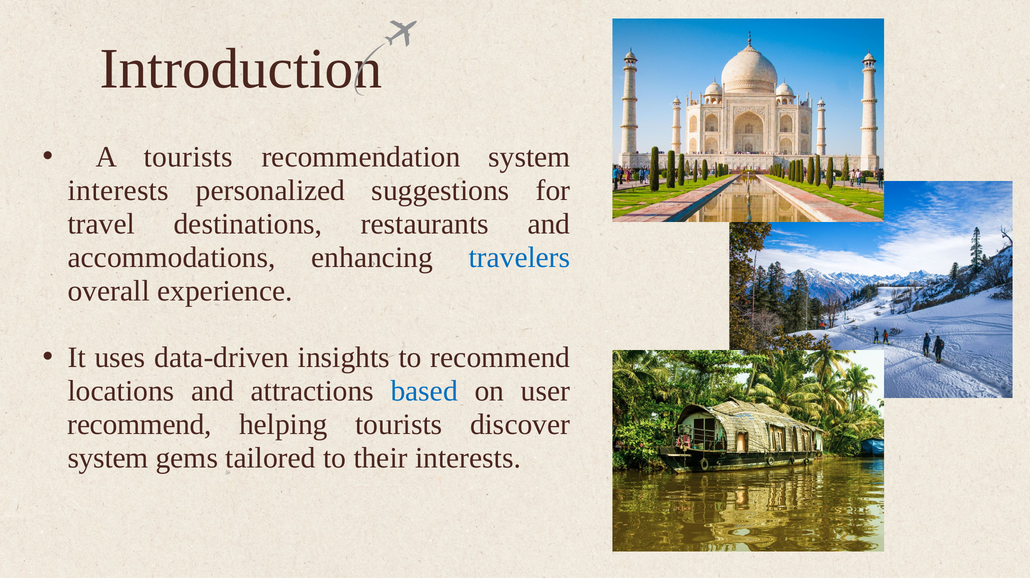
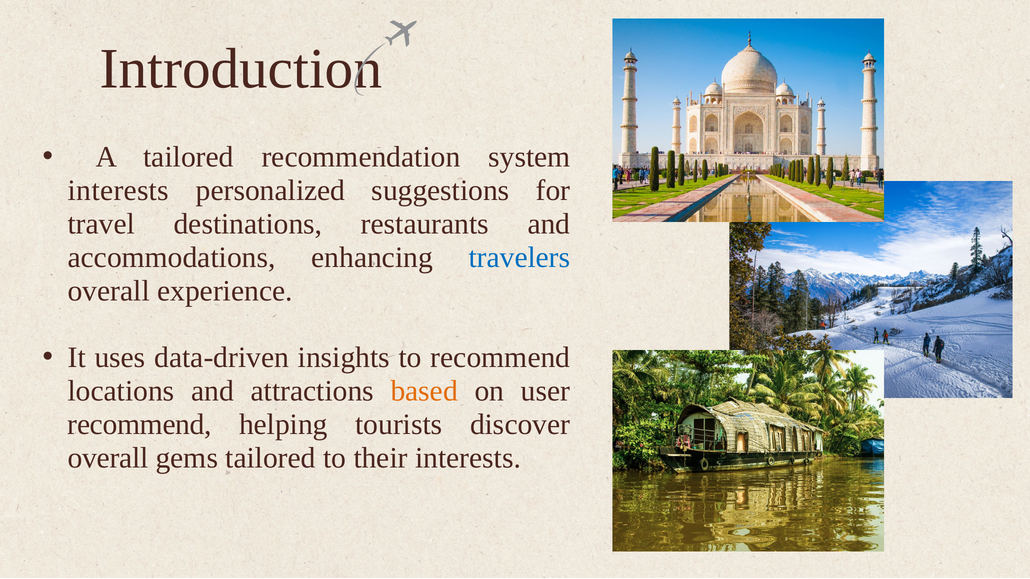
A tourists: tourists -> tailored
based colour: blue -> orange
system at (108, 458): system -> overall
